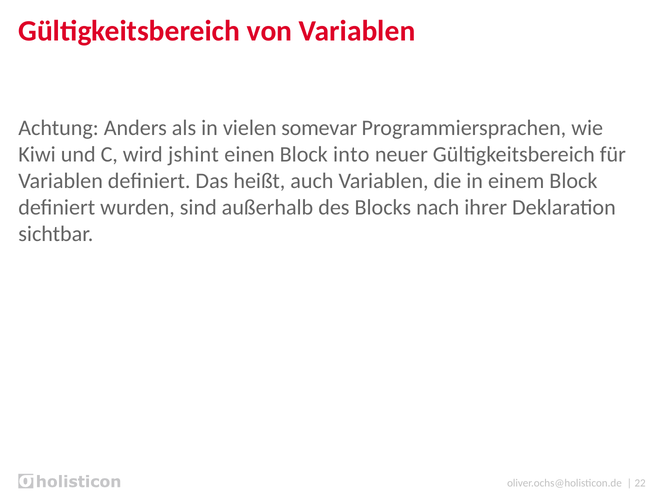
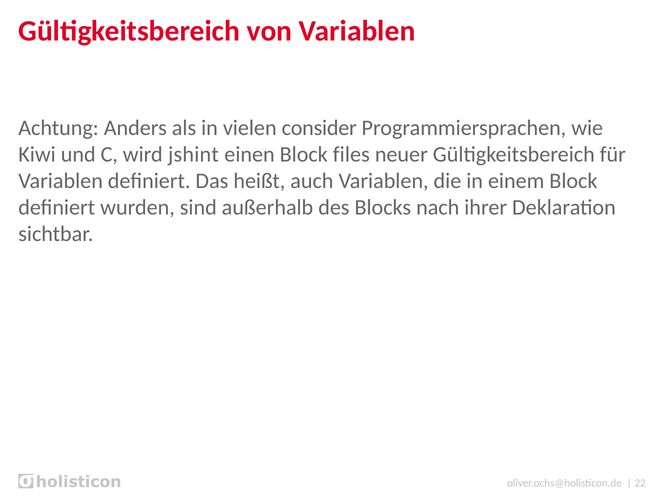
somevar: somevar -> consider
into: into -> files
